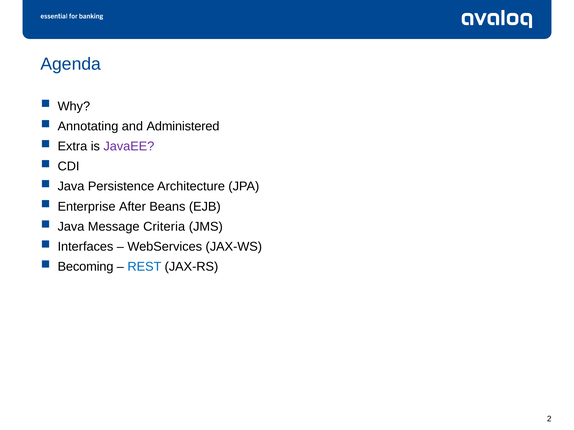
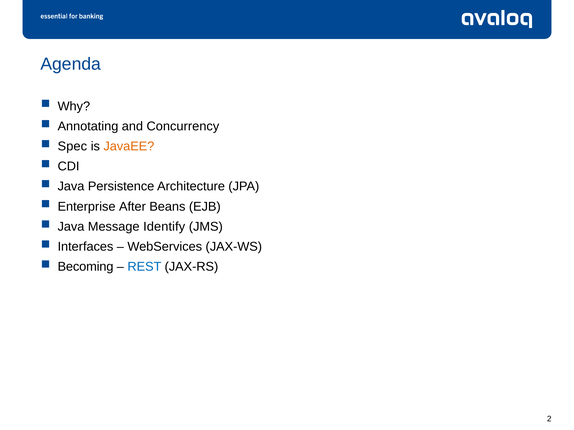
Administered: Administered -> Concurrency
Extra: Extra -> Spec
JavaEE colour: purple -> orange
Criteria: Criteria -> Identify
